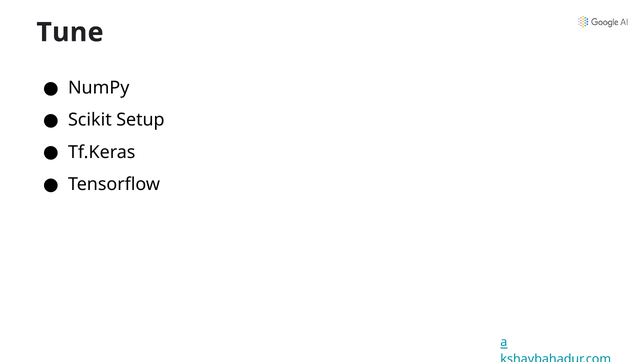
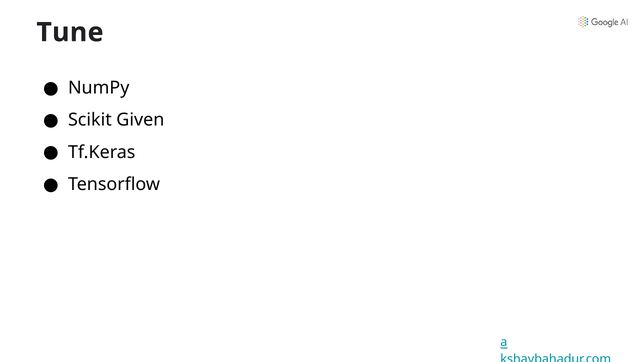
Setup: Setup -> Given
